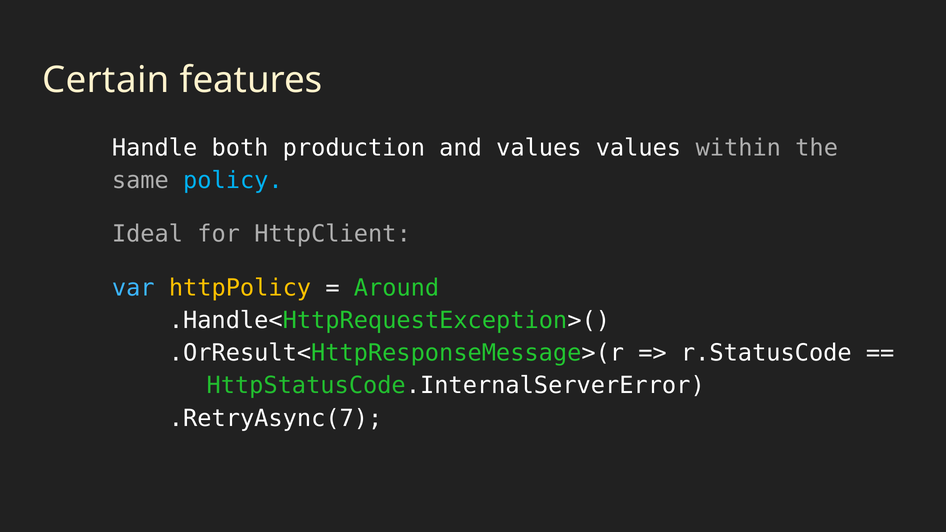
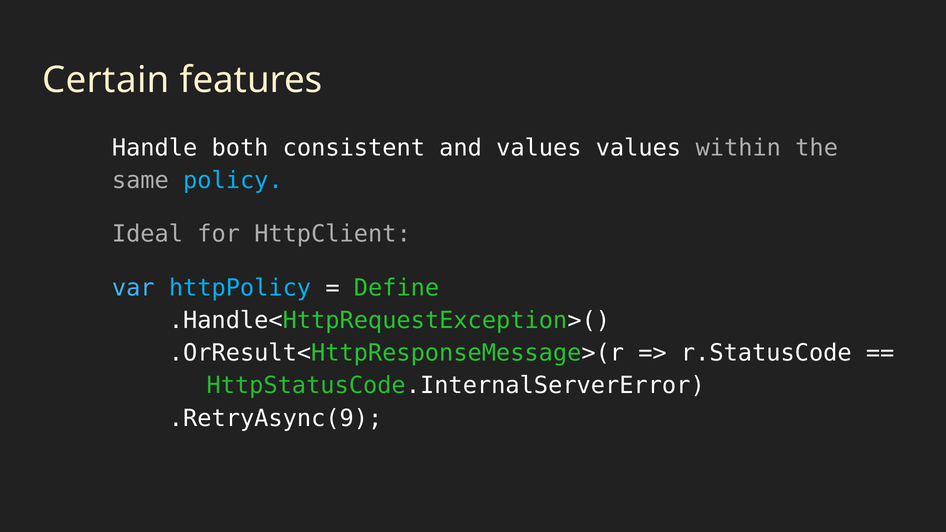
production: production -> consistent
httpPolicy colour: yellow -> light blue
Around: Around -> Define
.RetryAsync(7: .RetryAsync(7 -> .RetryAsync(9
